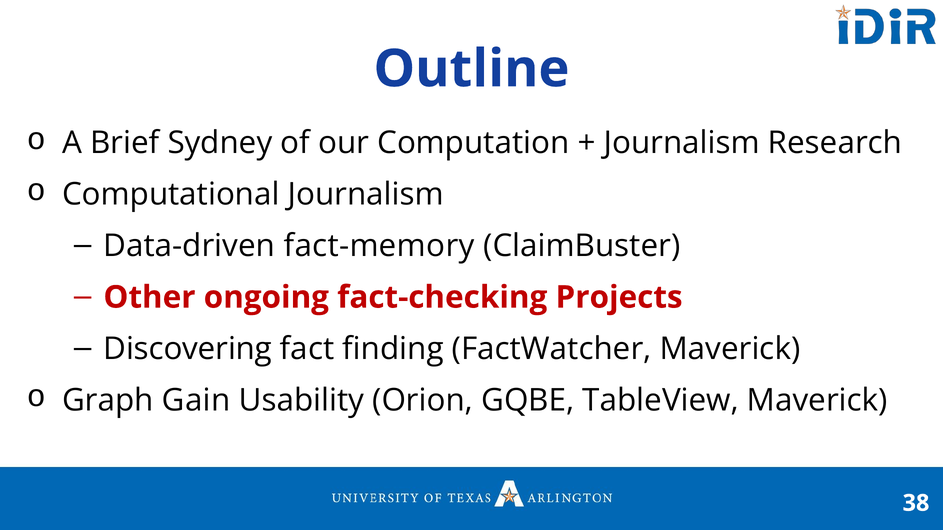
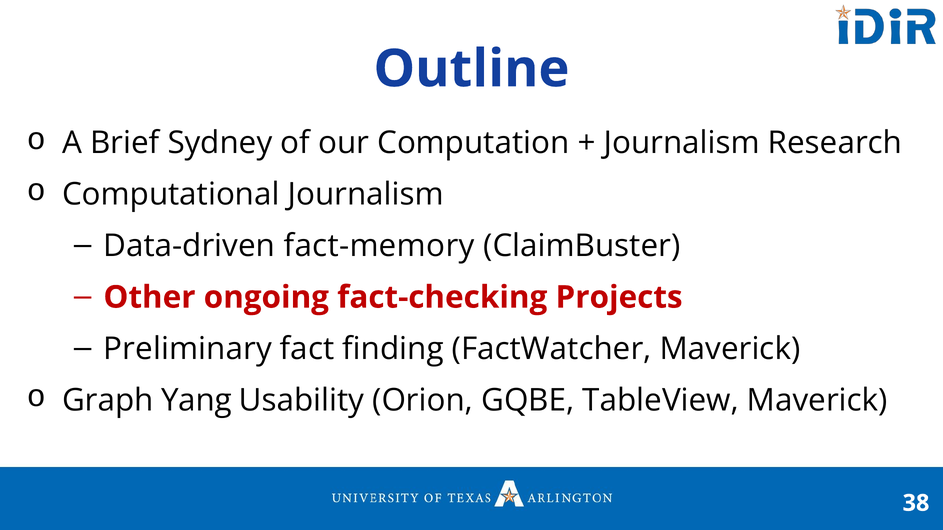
Discovering: Discovering -> Preliminary
Gain: Gain -> Yang
